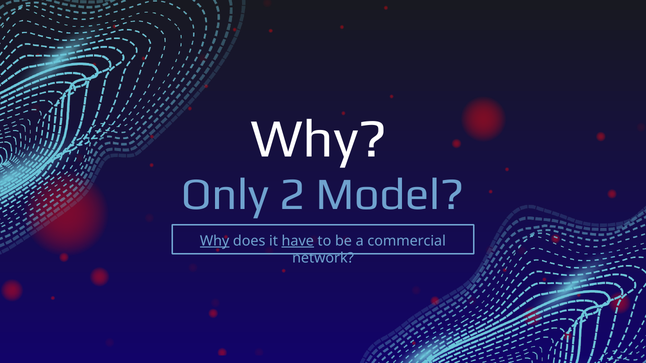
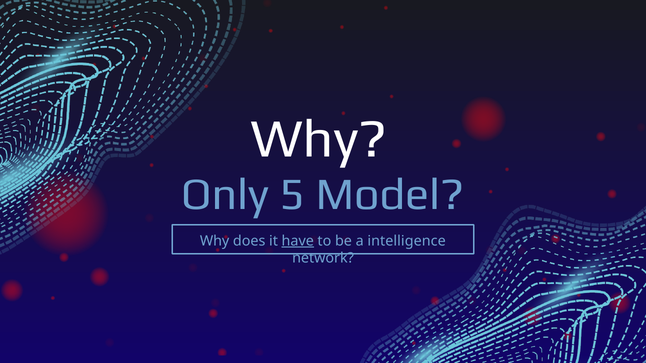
2: 2 -> 5
Why at (215, 241) underline: present -> none
commercial: commercial -> intelligence
